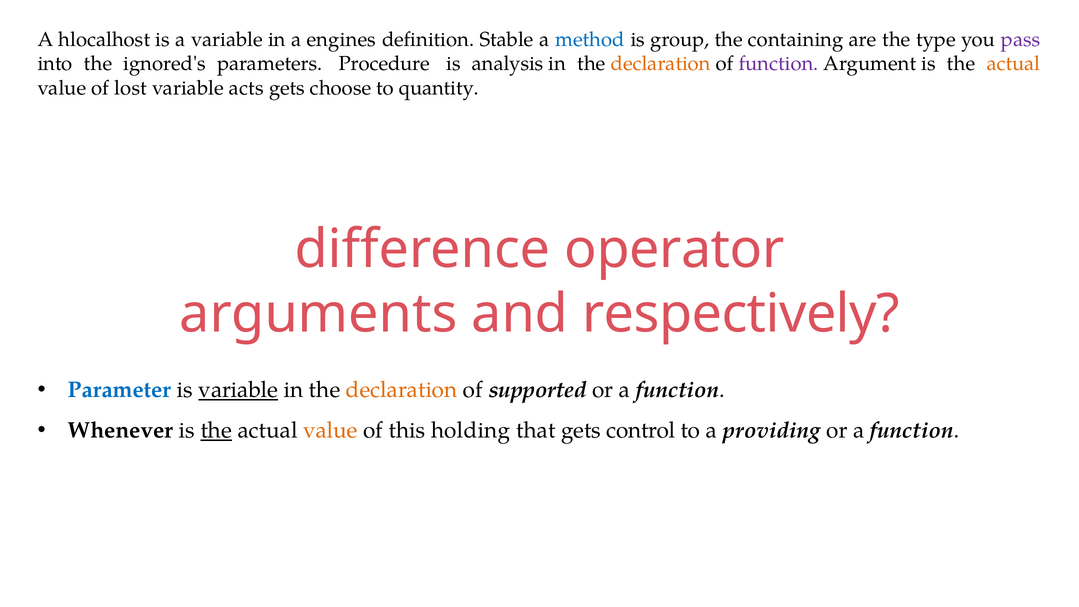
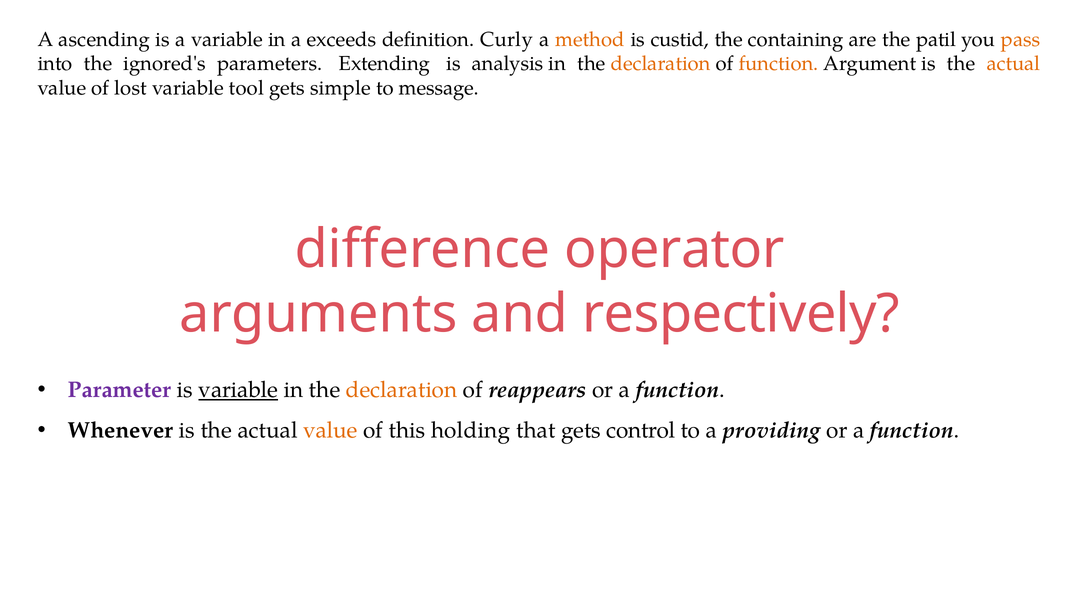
hlocalhost: hlocalhost -> ascending
engines: engines -> exceeds
Stable: Stable -> Curly
method colour: blue -> orange
group: group -> custid
type: type -> patil
pass colour: purple -> orange
Procedure: Procedure -> Extending
function at (778, 64) colour: purple -> orange
acts: acts -> tool
choose: choose -> simple
quantity: quantity -> message
Parameter colour: blue -> purple
supported: supported -> reappears
the at (216, 430) underline: present -> none
